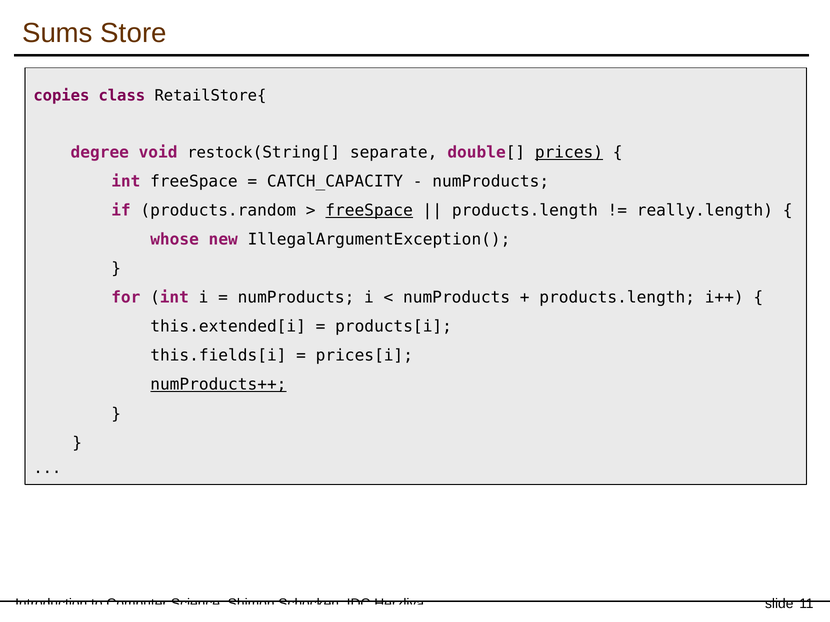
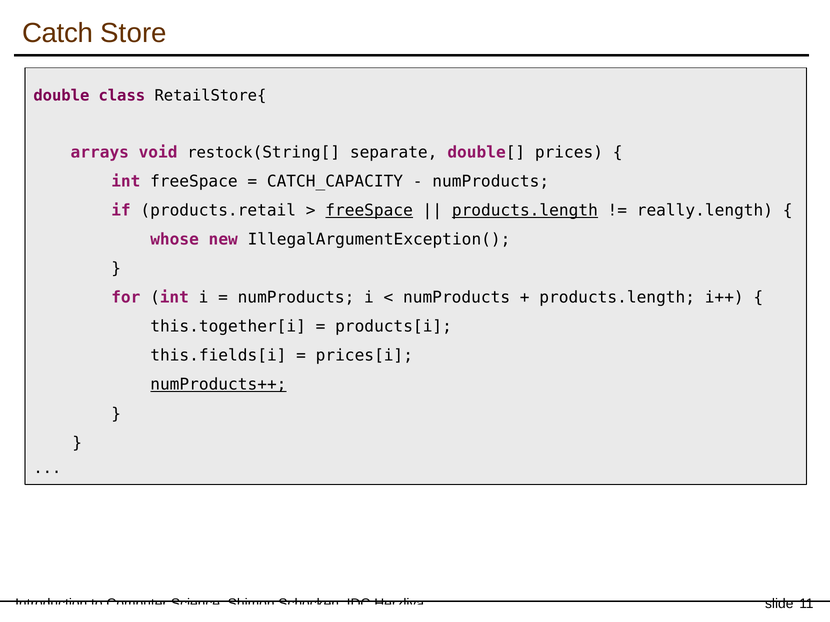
Sums: Sums -> Catch
copies: copies -> double
degree: degree -> arrays
prices underline: present -> none
products.random: products.random -> products.retail
products.length at (525, 211) underline: none -> present
this.extended[i: this.extended[i -> this.together[i
